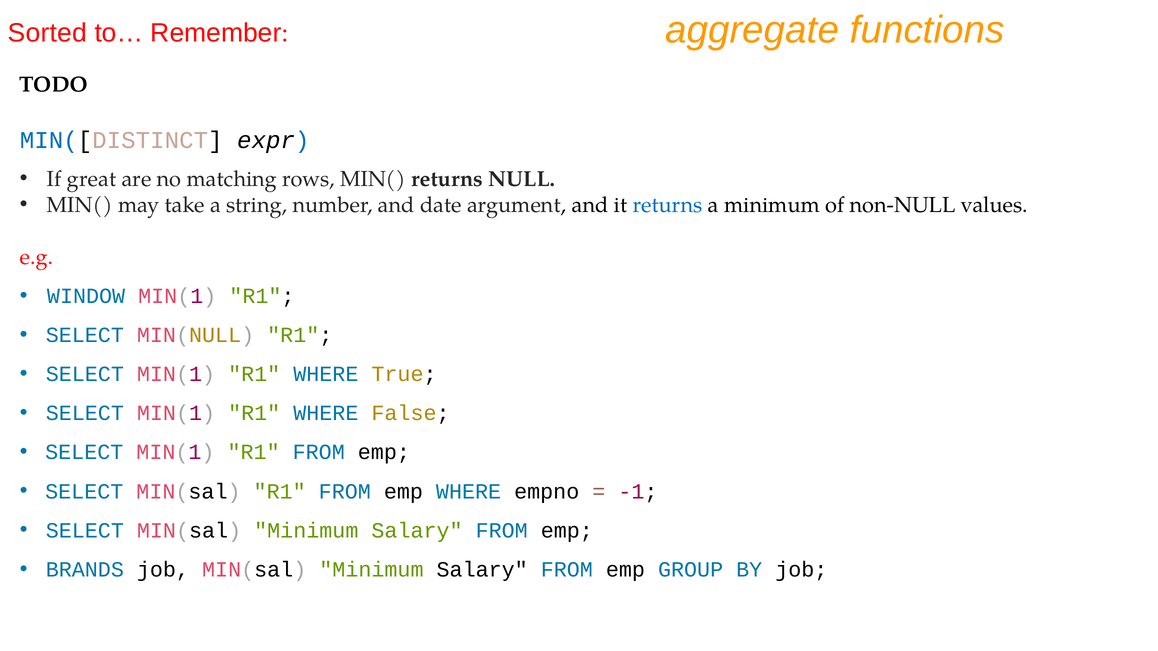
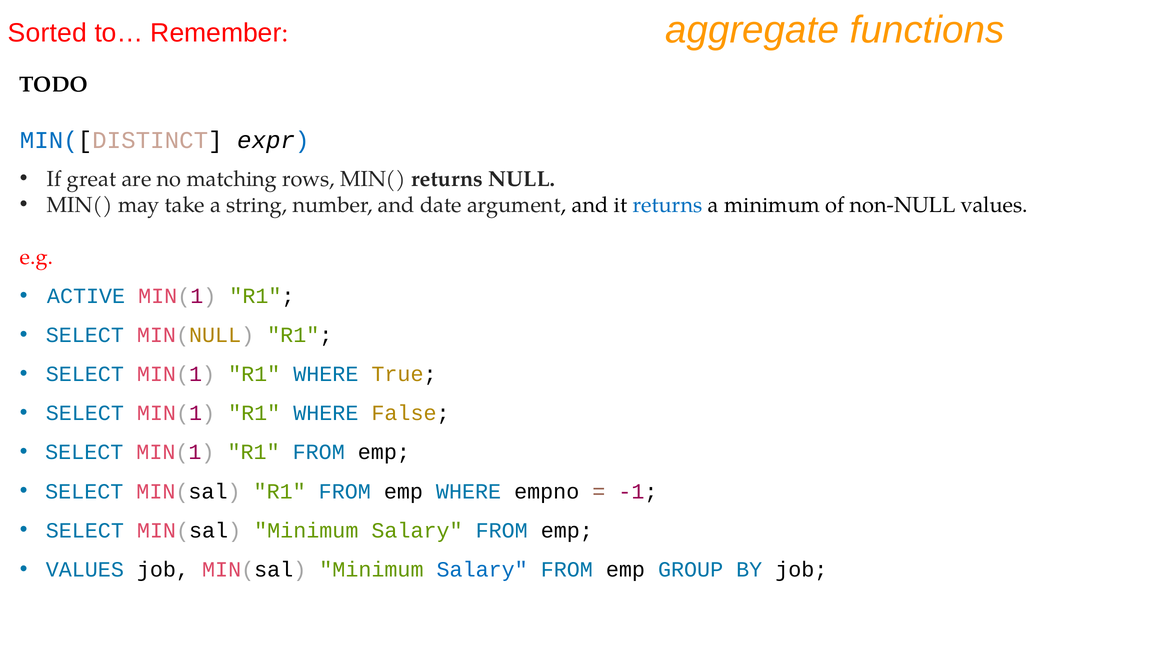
WINDOW: WINDOW -> ACTIVE
BRANDS at (85, 570): BRANDS -> VALUES
Salary at (482, 570) colour: black -> blue
